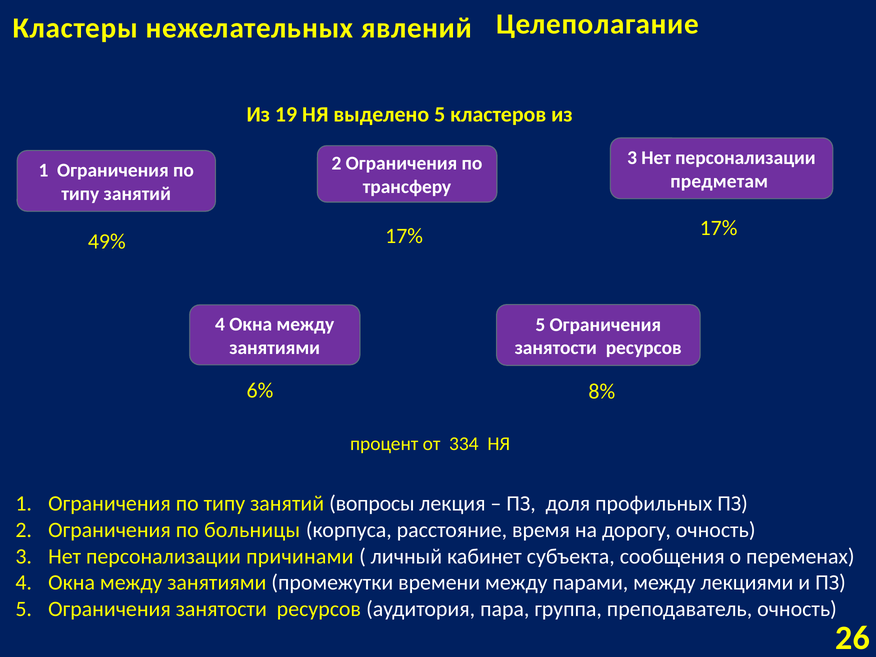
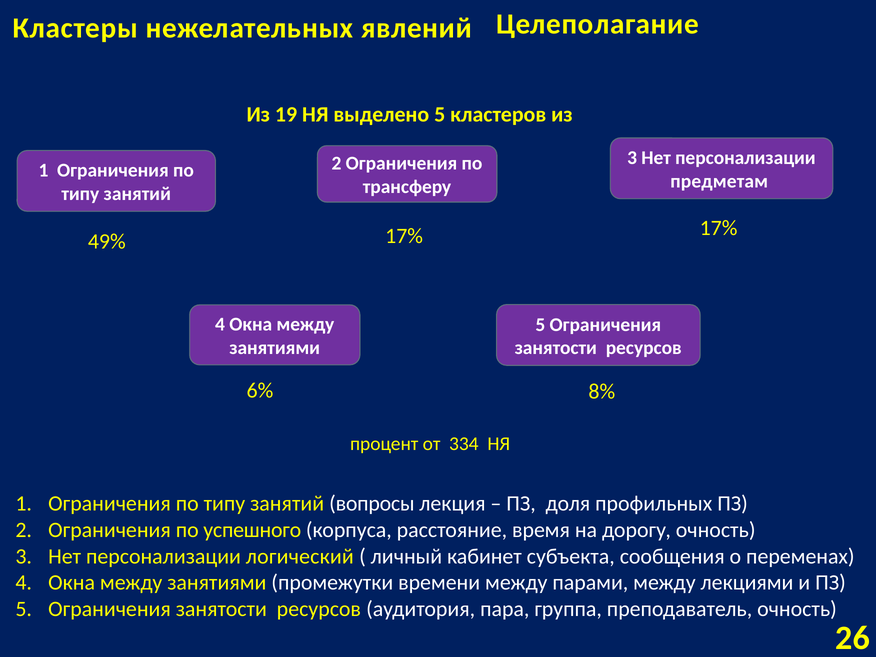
больницы: больницы -> успешного
причинами: причинами -> логический
